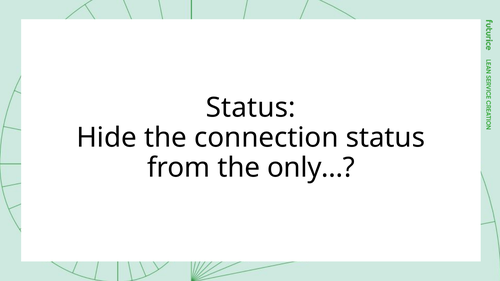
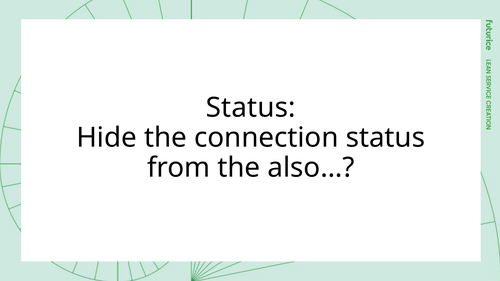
only…: only… -> also…
